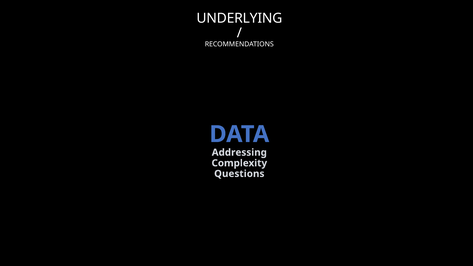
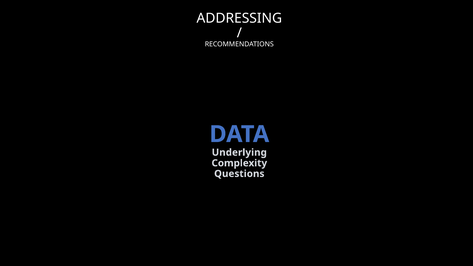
UNDERLYING: UNDERLYING -> ADDRESSING
Addressing: Addressing -> Underlying
